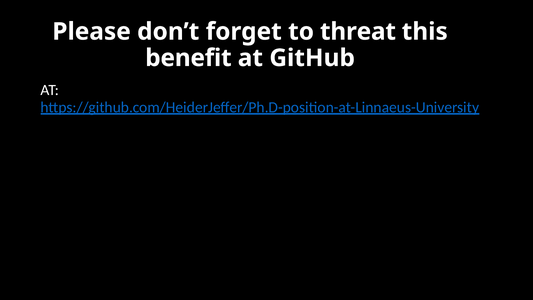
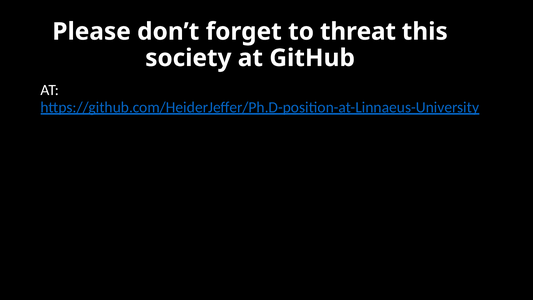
benefit: benefit -> society
